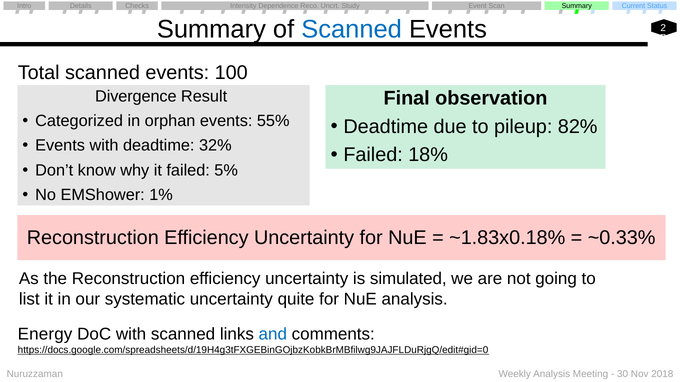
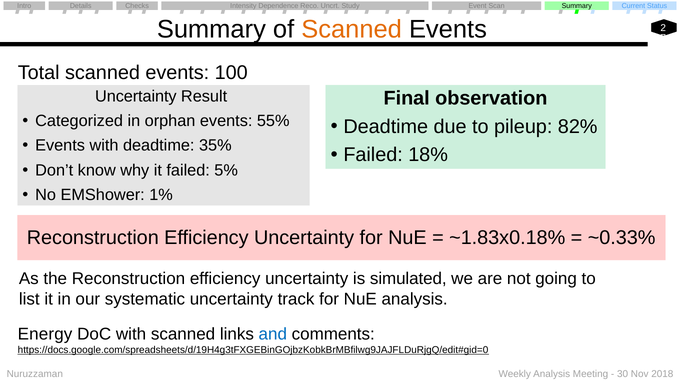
Scanned at (352, 29) colour: blue -> orange
Divergence at (136, 96): Divergence -> Uncertainty
32%: 32% -> 35%
quite: quite -> track
